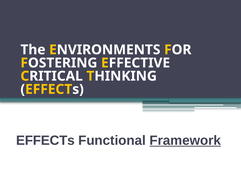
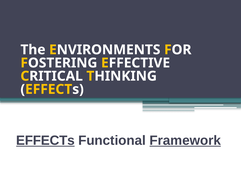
EFFECTs at (45, 140) underline: none -> present
